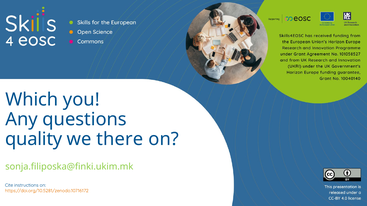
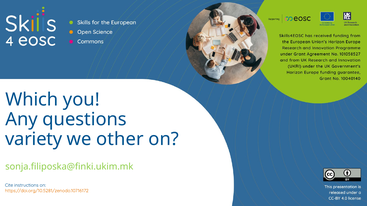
quality: quality -> variety
there: there -> other
